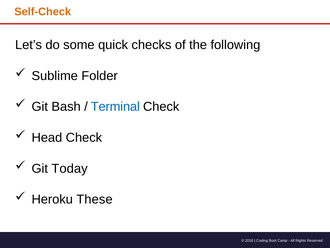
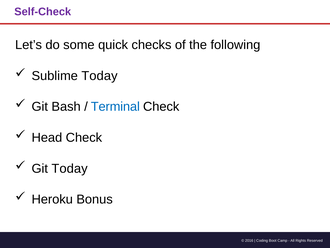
Self-Check colour: orange -> purple
Sublime Folder: Folder -> Today
These: These -> Bonus
